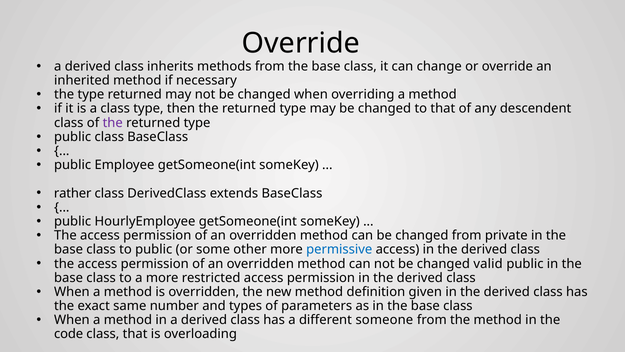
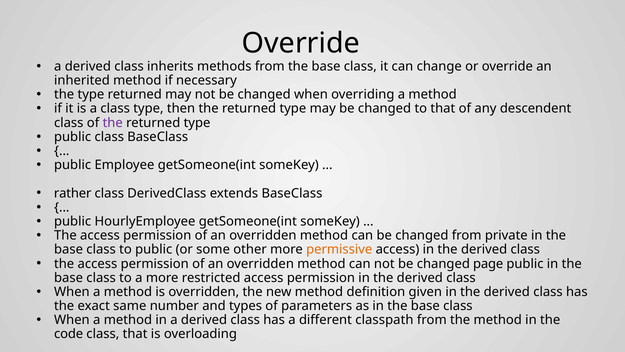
permissive colour: blue -> orange
valid: valid -> page
someone: someone -> classpath
